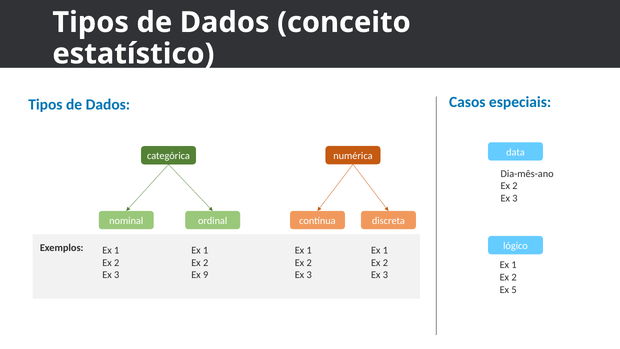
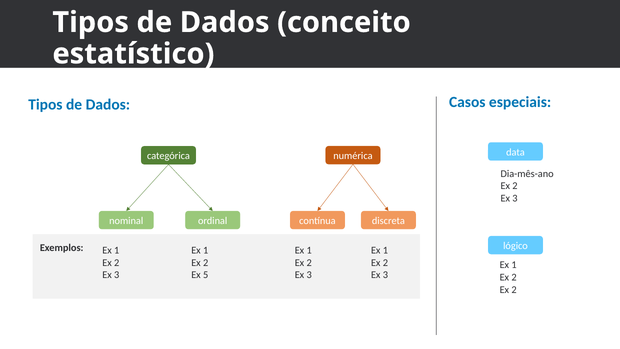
9: 9 -> 5
5 at (514, 290): 5 -> 2
